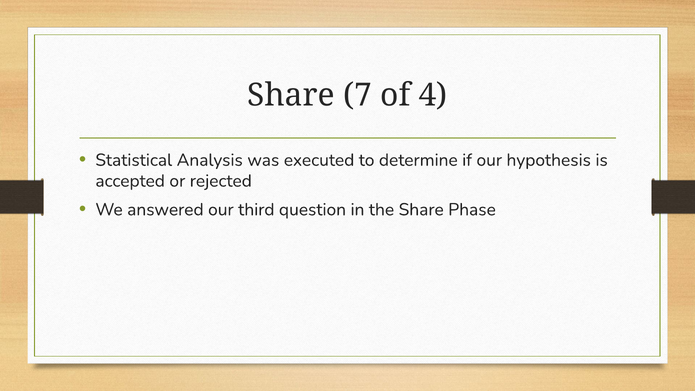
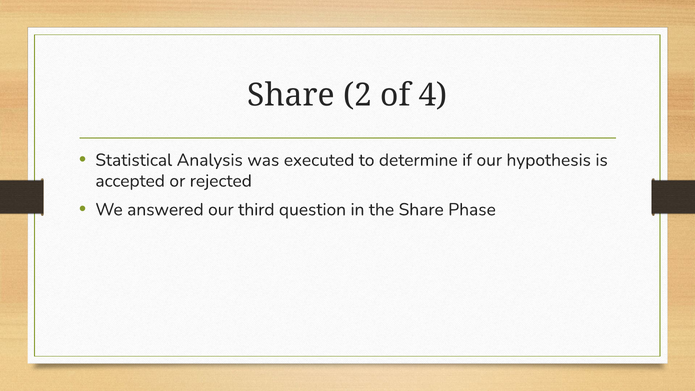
7: 7 -> 2
